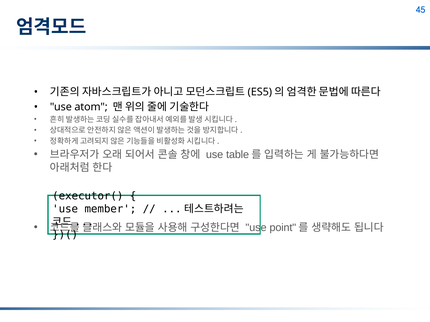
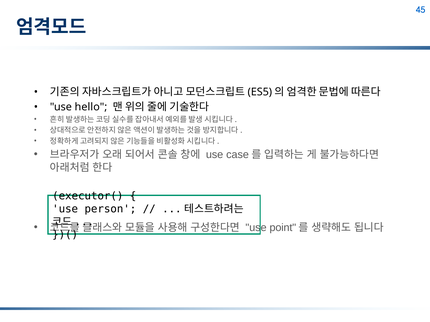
atom: atom -> hello
table: table -> case
member: member -> person
